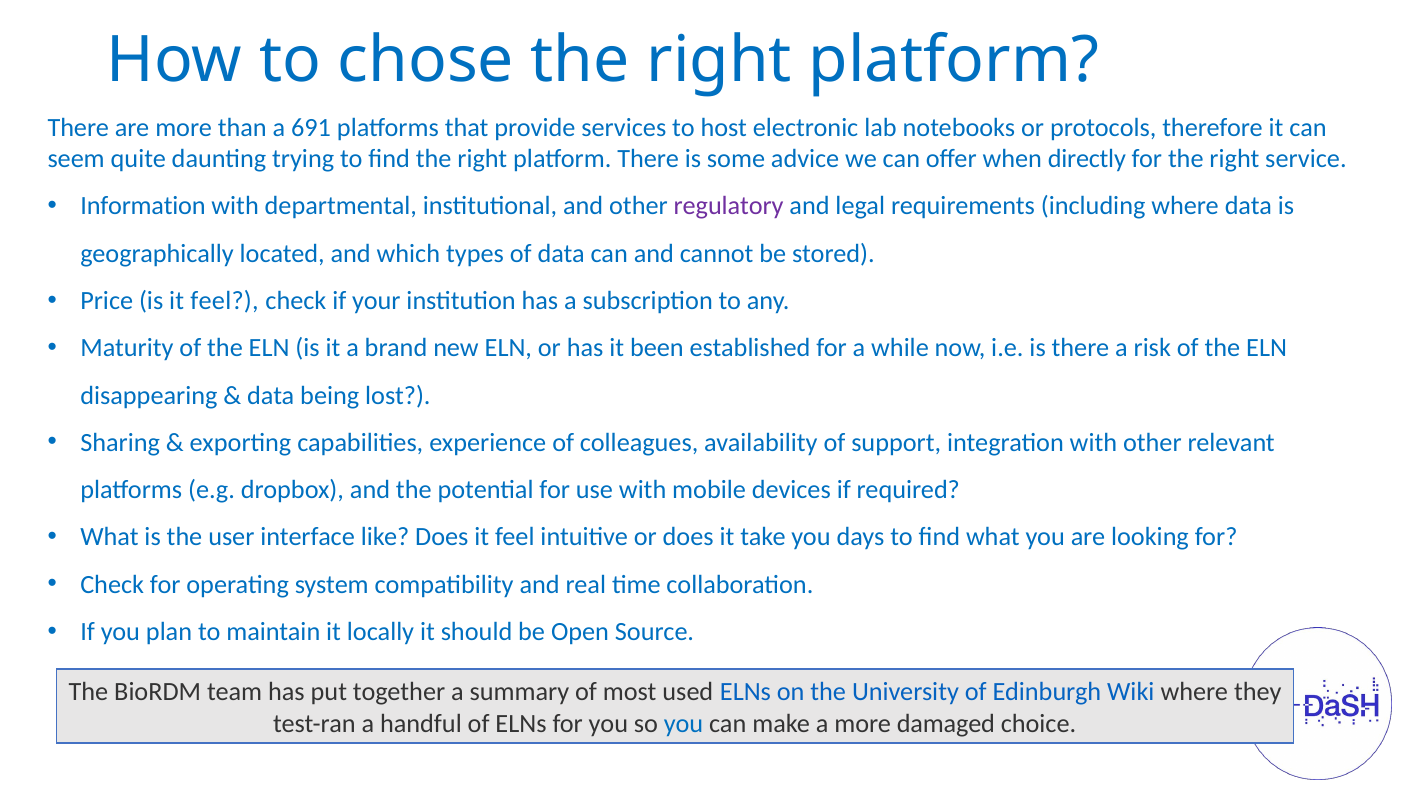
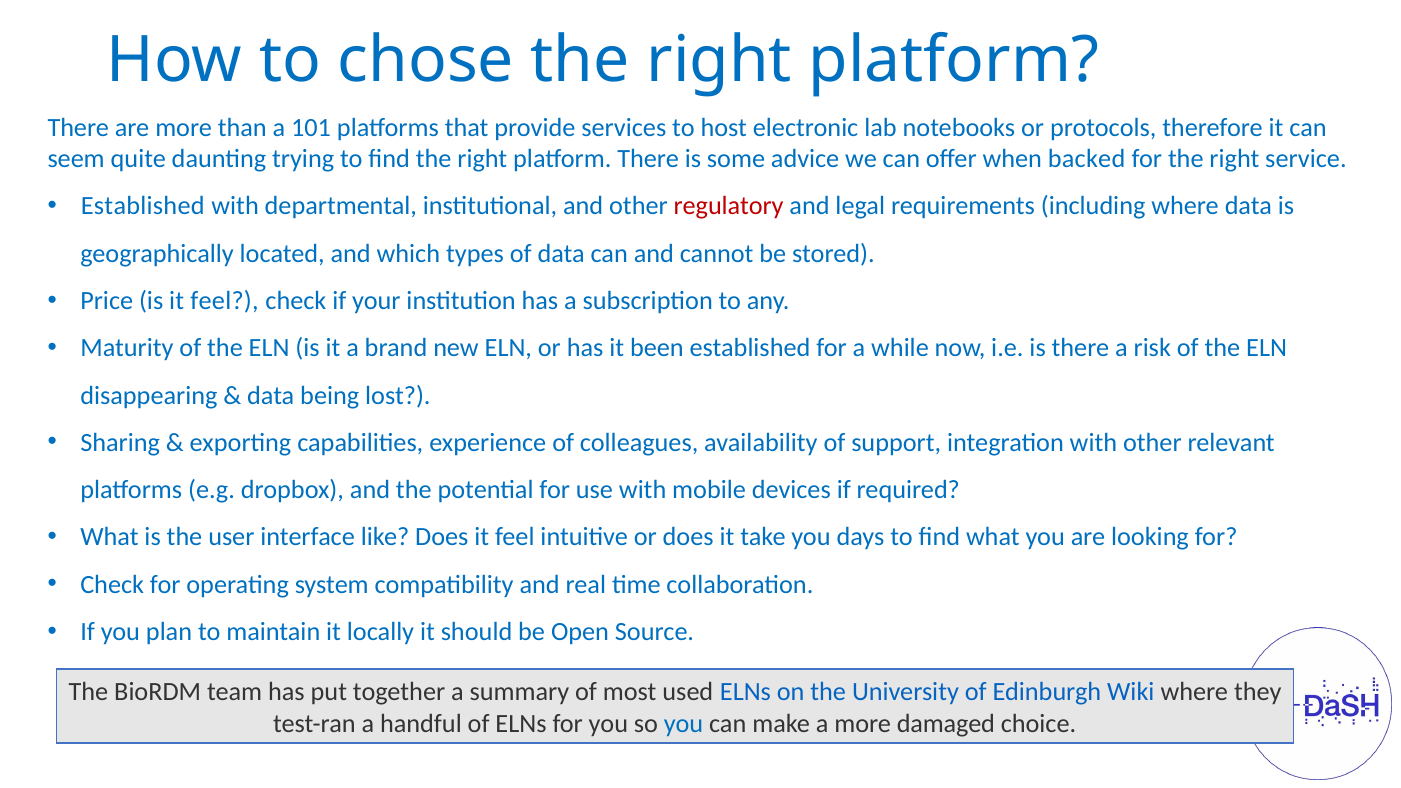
691: 691 -> 101
directly: directly -> backed
Information at (143, 206): Information -> Established
regulatory colour: purple -> red
